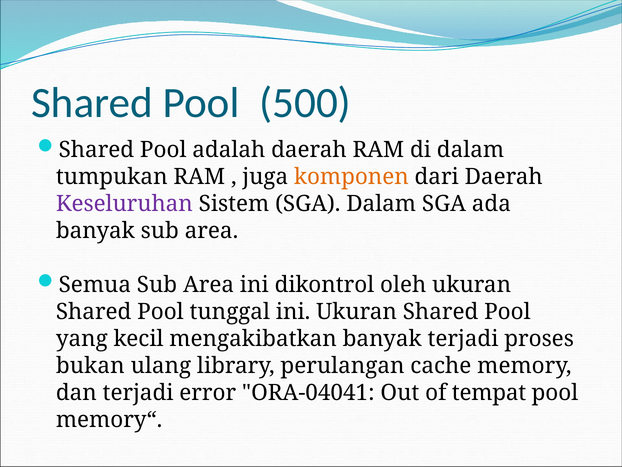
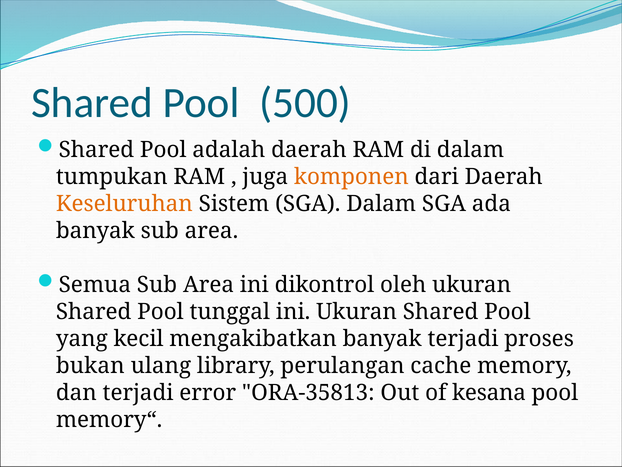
Keseluruhan colour: purple -> orange
ORA-04041: ORA-04041 -> ORA-35813
tempat: tempat -> kesana
